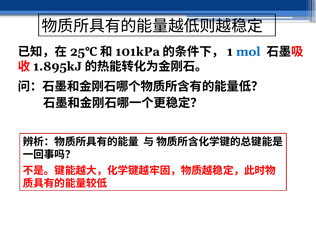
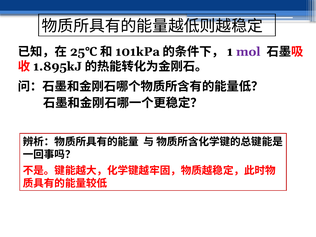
mol colour: blue -> purple
